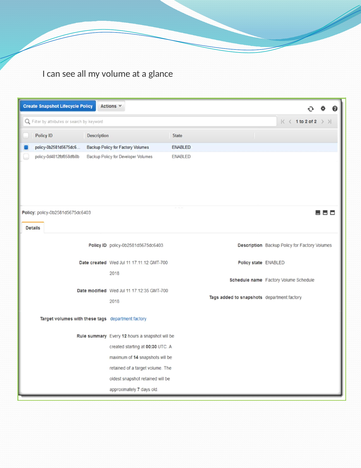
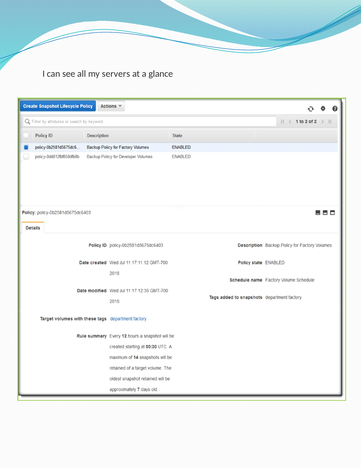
volume: volume -> servers
